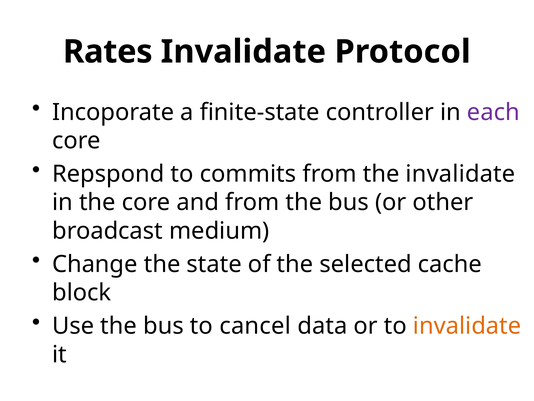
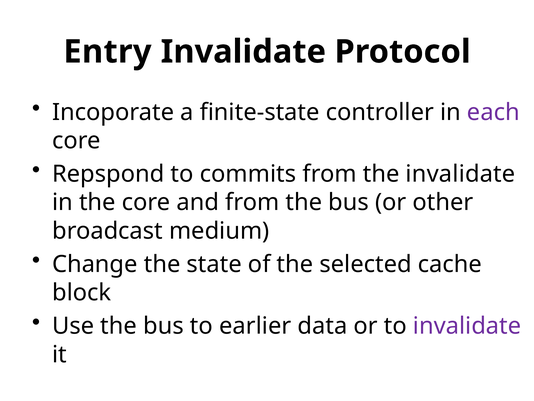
Rates: Rates -> Entry
cancel: cancel -> earlier
invalidate at (467, 326) colour: orange -> purple
